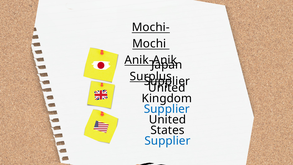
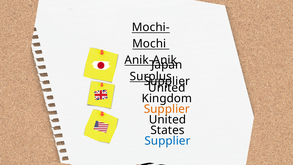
Supplier at (167, 109) colour: blue -> orange
